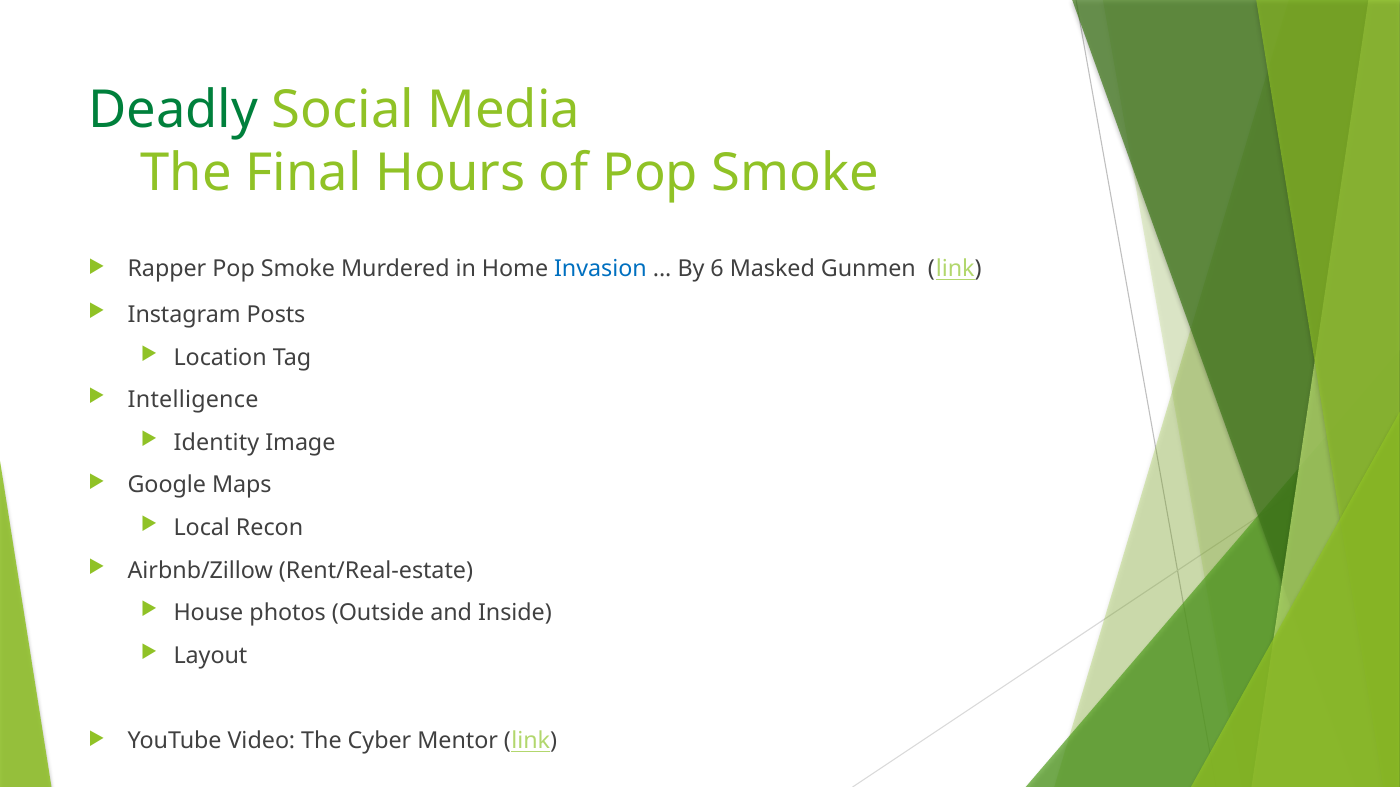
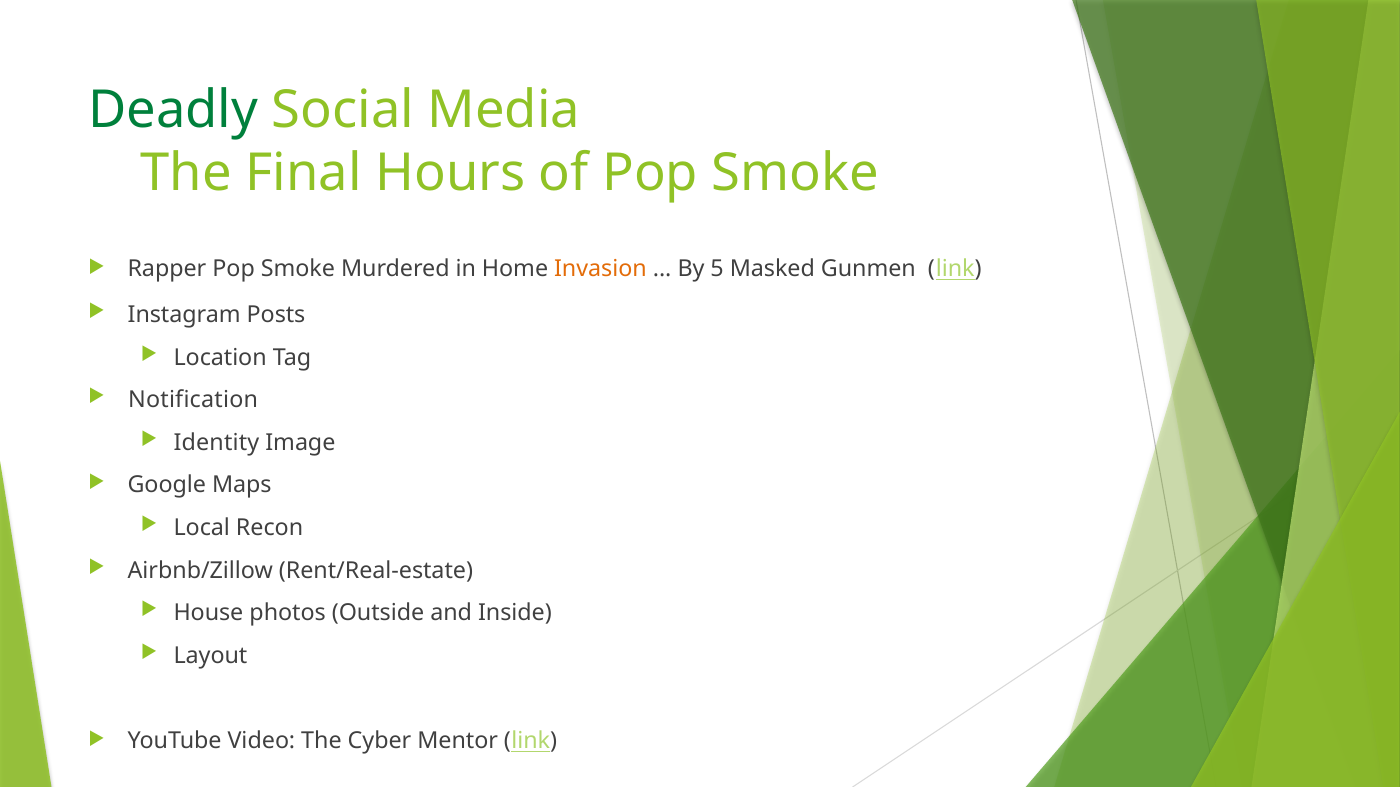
Invasion colour: blue -> orange
6: 6 -> 5
Intelligence: Intelligence -> Notification
